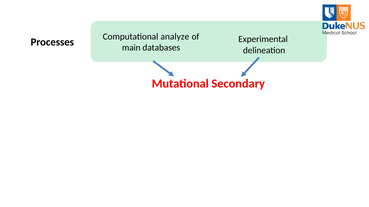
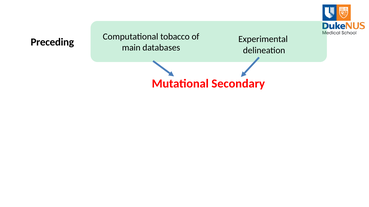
analyze: analyze -> tobacco
Processes: Processes -> Preceding
